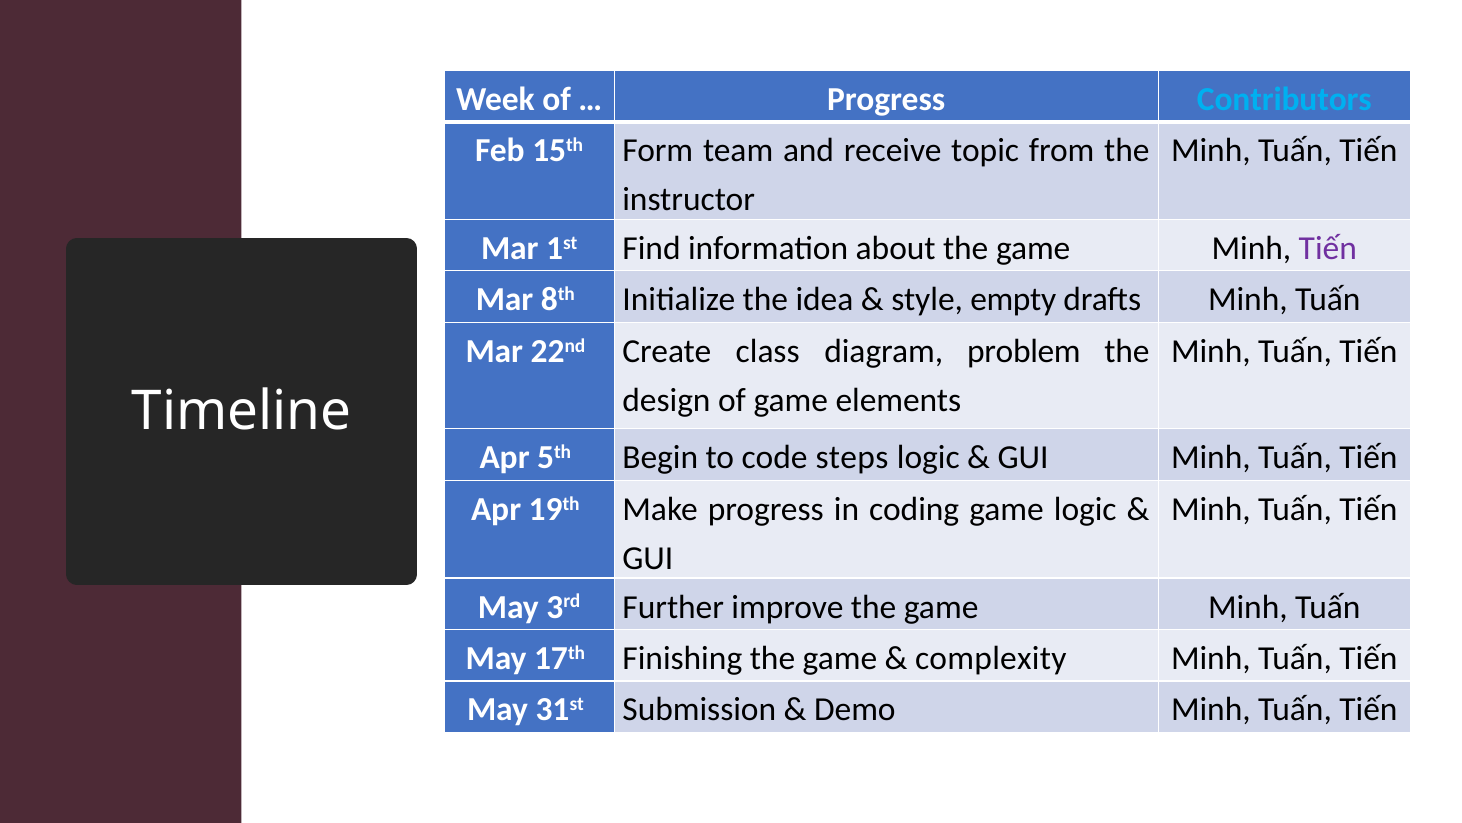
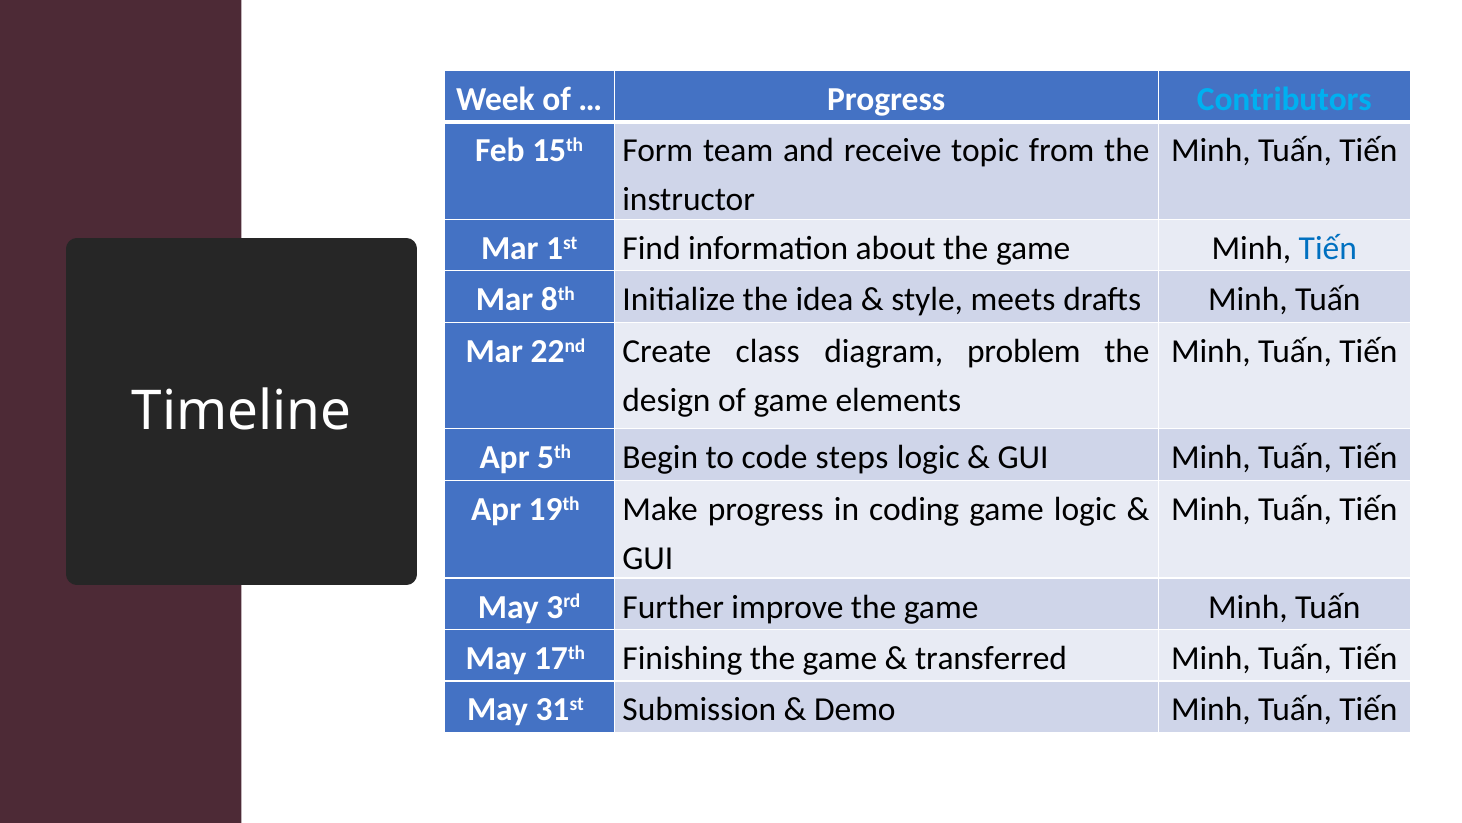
Tiến at (1328, 248) colour: purple -> blue
empty: empty -> meets
complexity: complexity -> transferred
